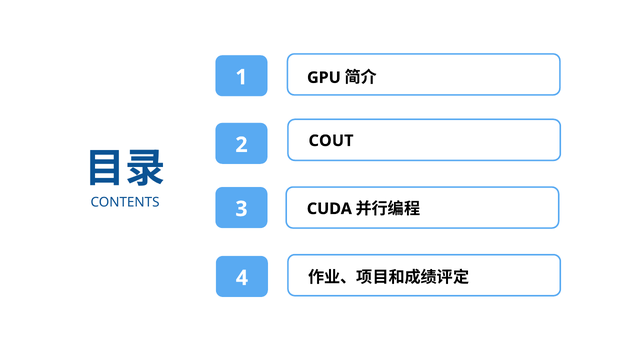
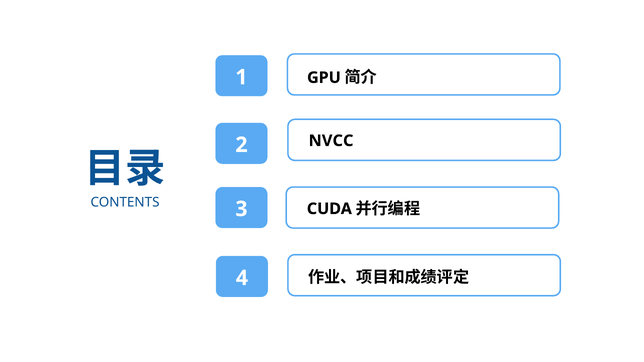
COUT: COUT -> NVCC
